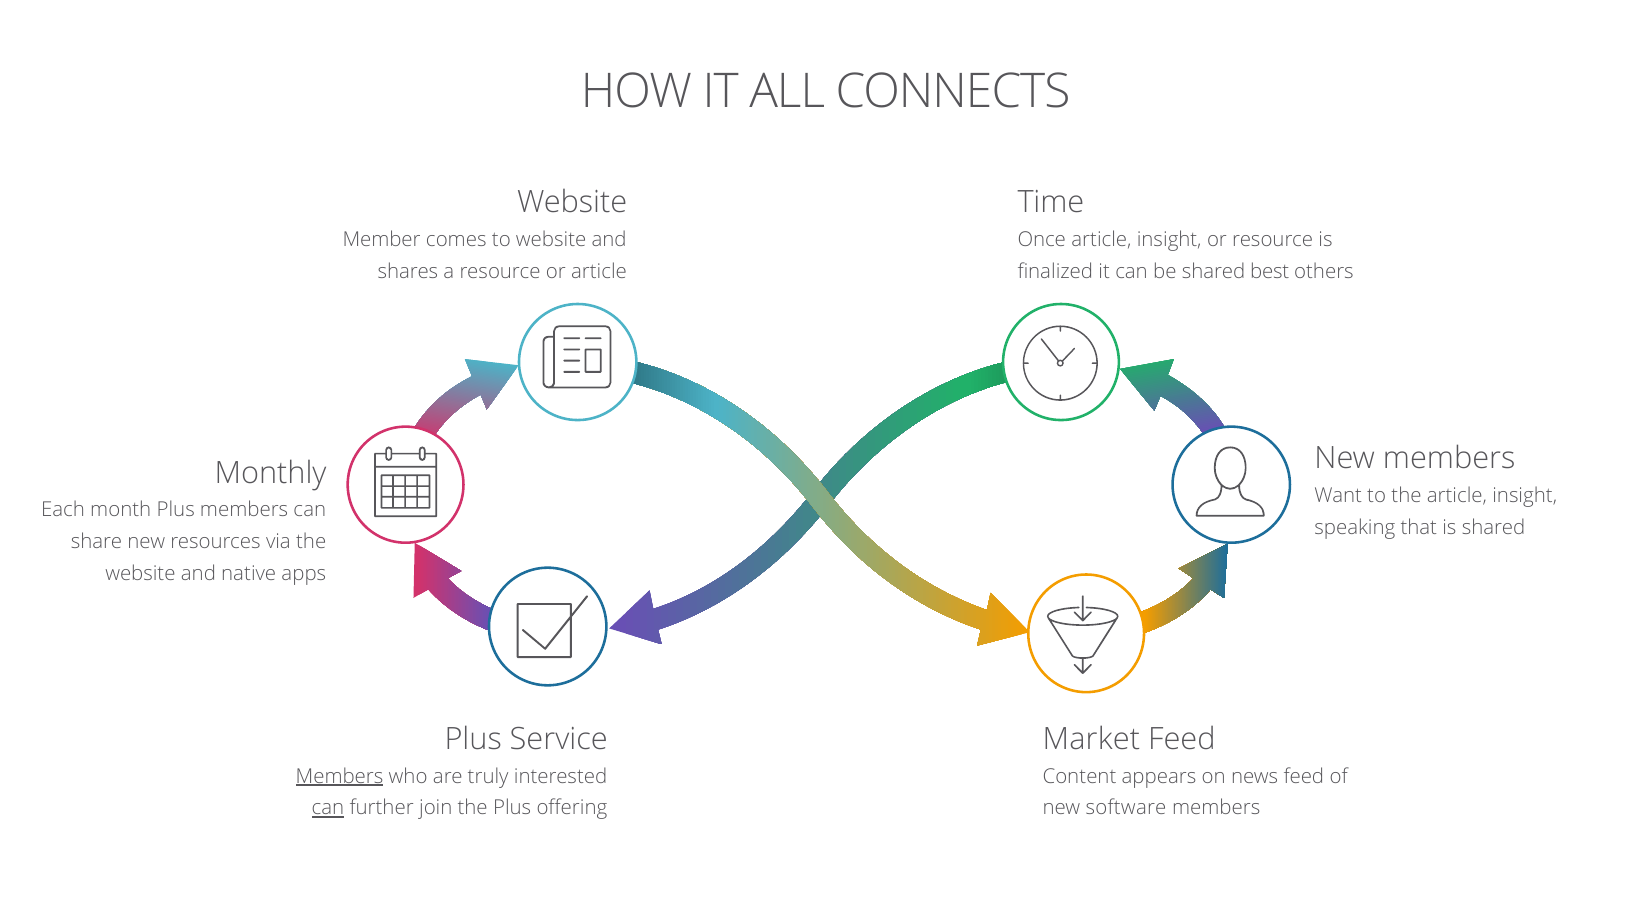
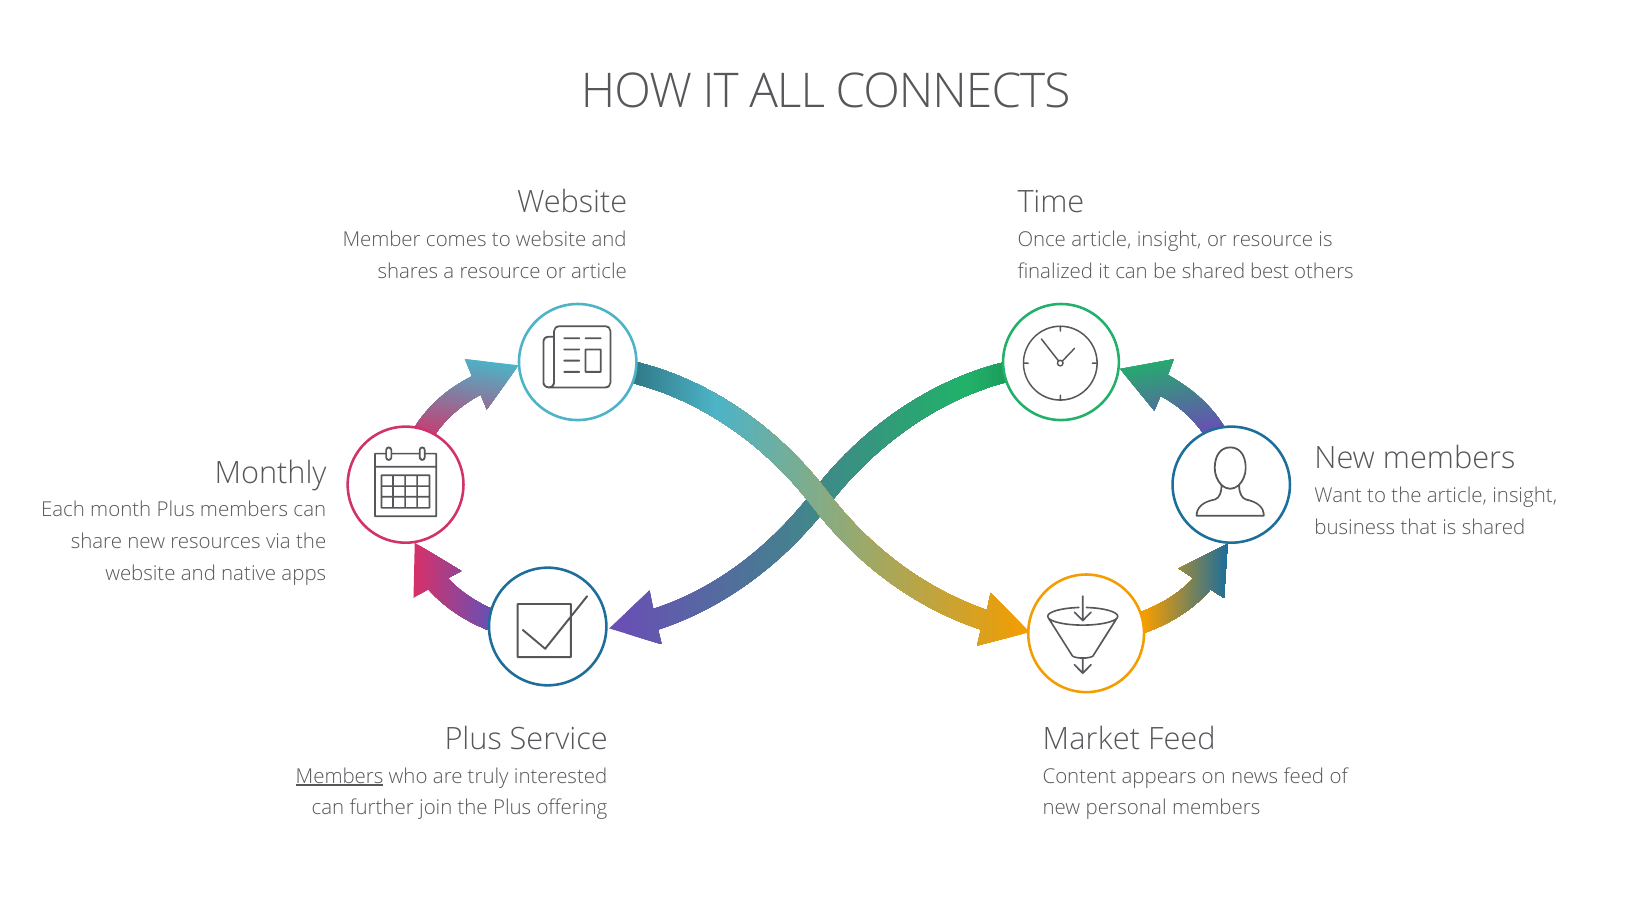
speaking: speaking -> business
can at (328, 808) underline: present -> none
software: software -> personal
